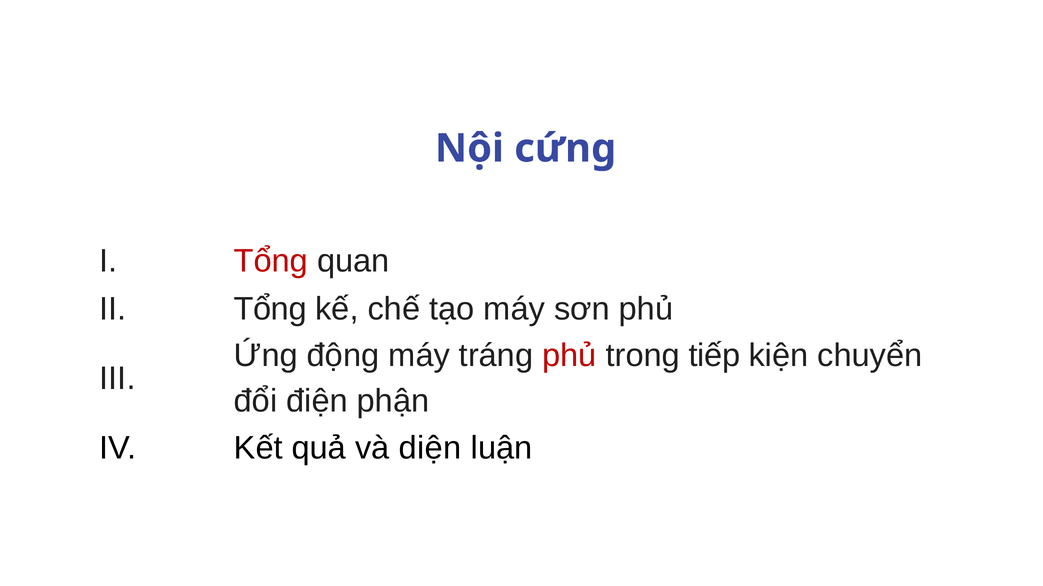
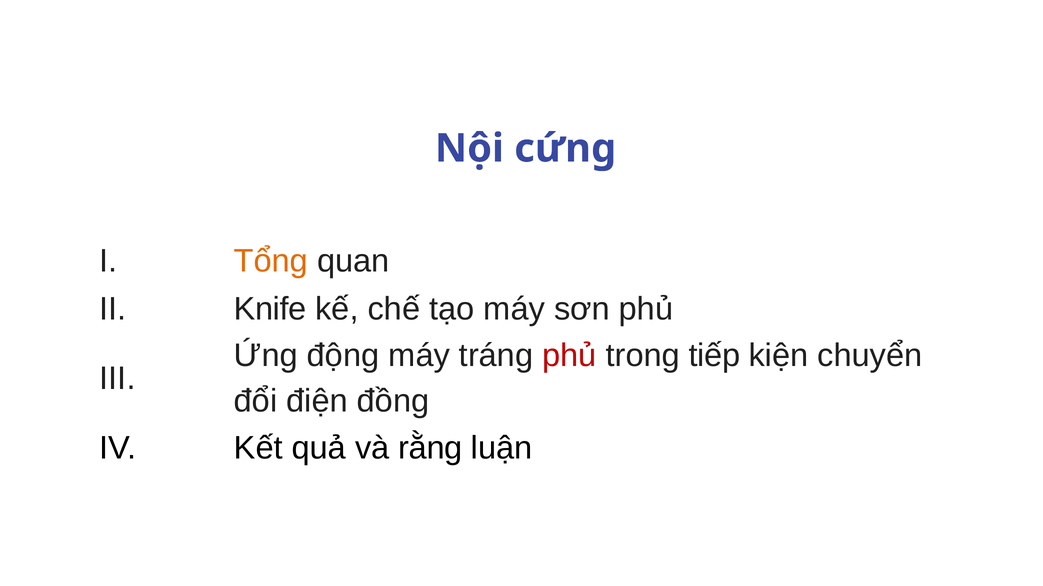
Tổng at (271, 261) colour: red -> orange
II Tổng: Tổng -> Knife
phận: phận -> đồng
diện: diện -> rằng
